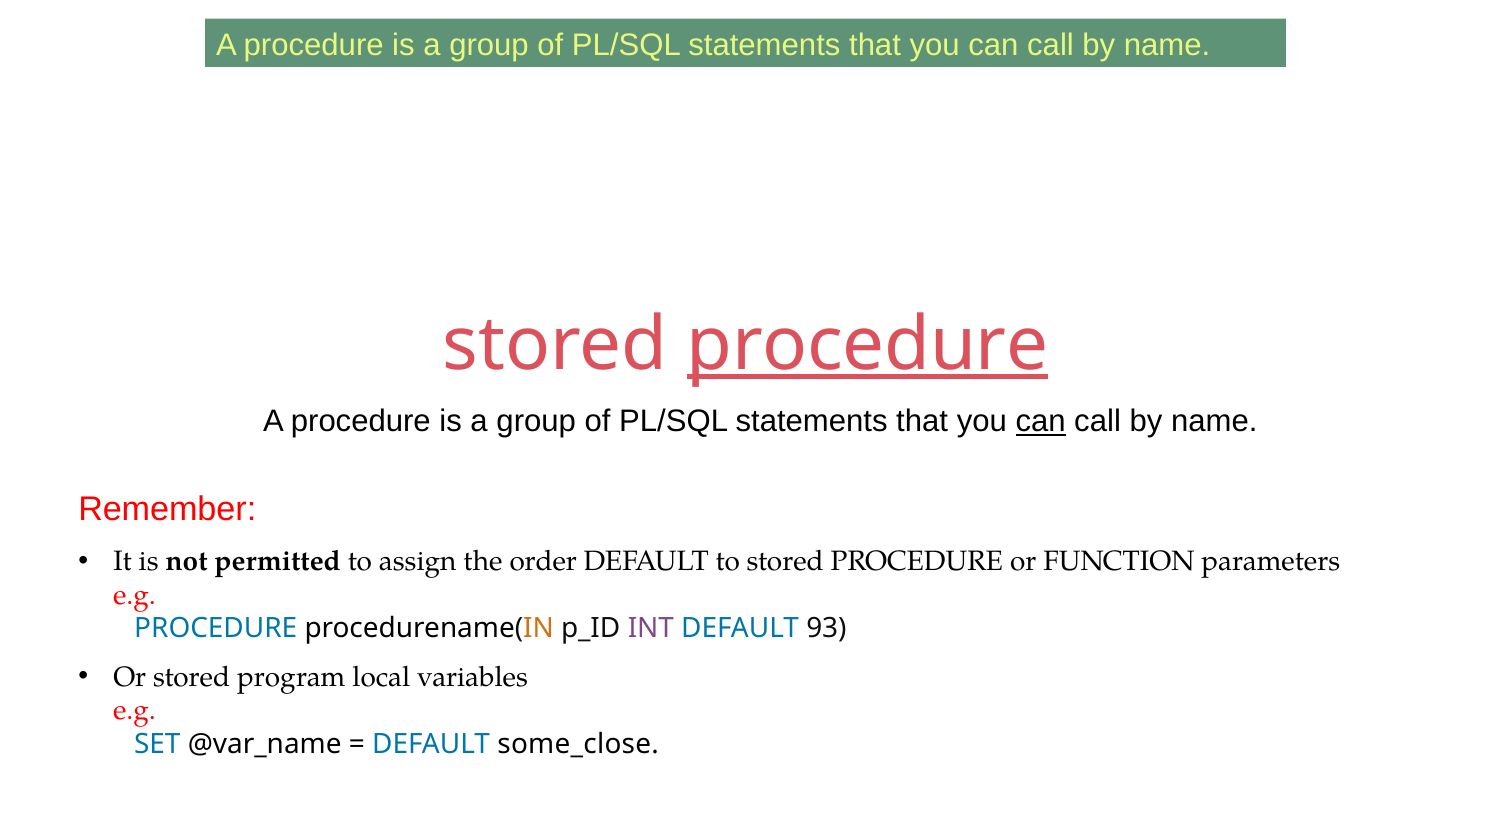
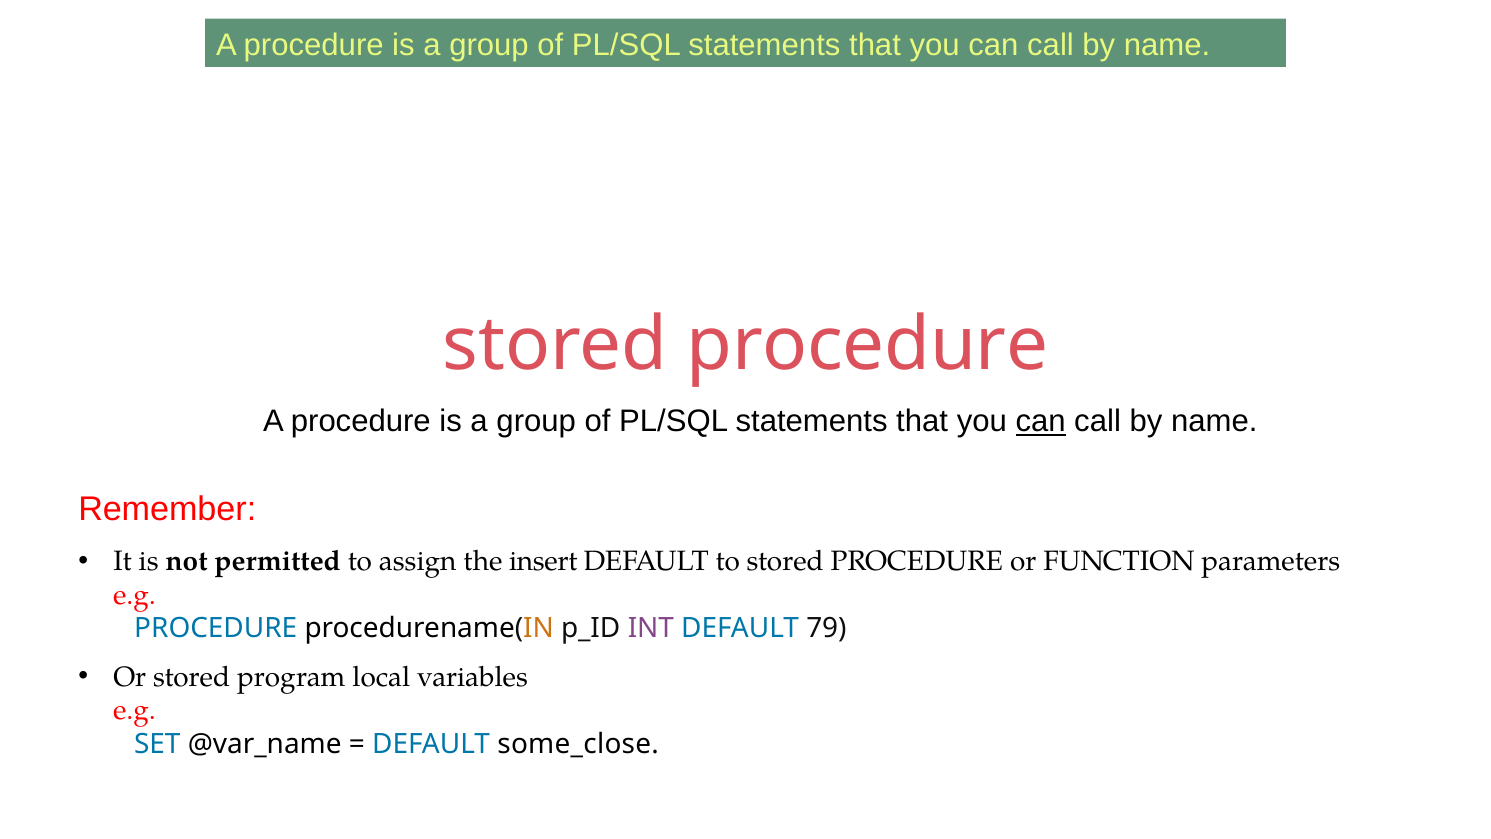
procedure at (868, 344) underline: present -> none
order: order -> insert
93: 93 -> 79
